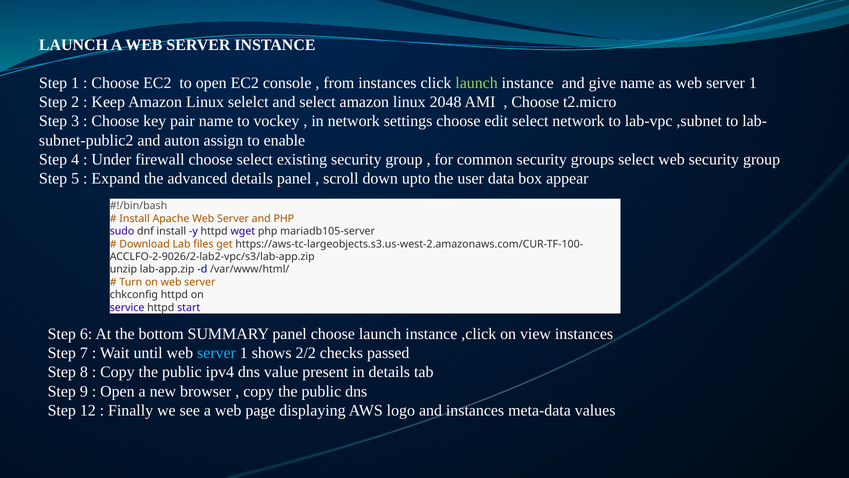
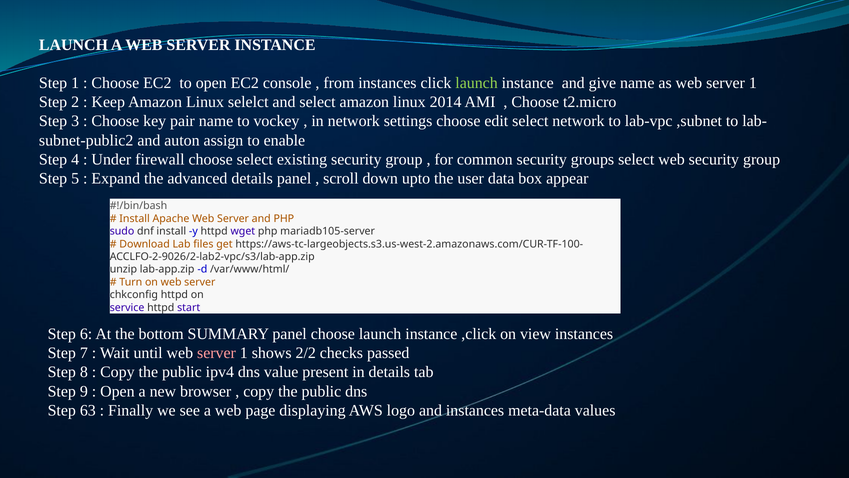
2048: 2048 -> 2014
server at (217, 353) colour: light blue -> pink
12: 12 -> 63
